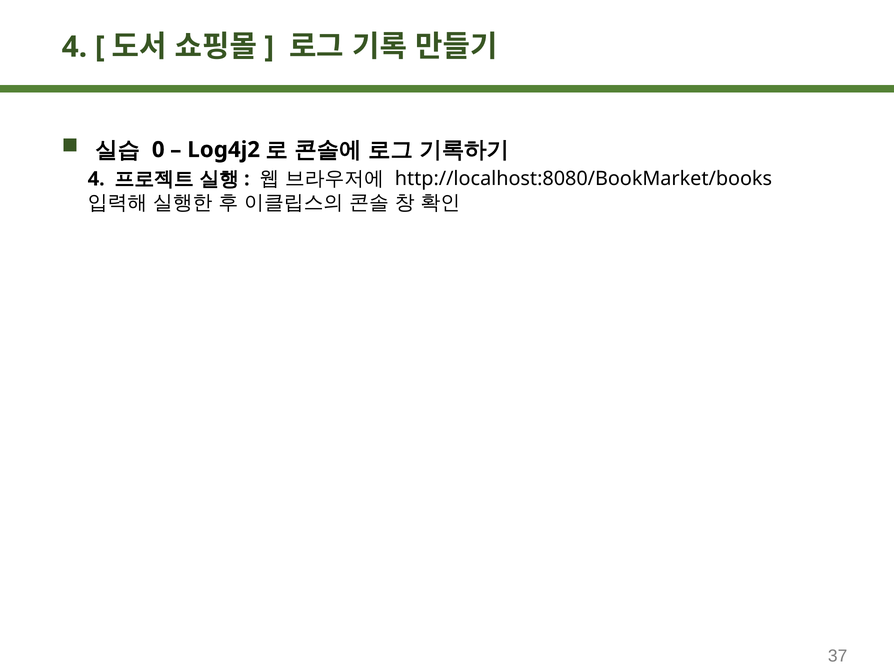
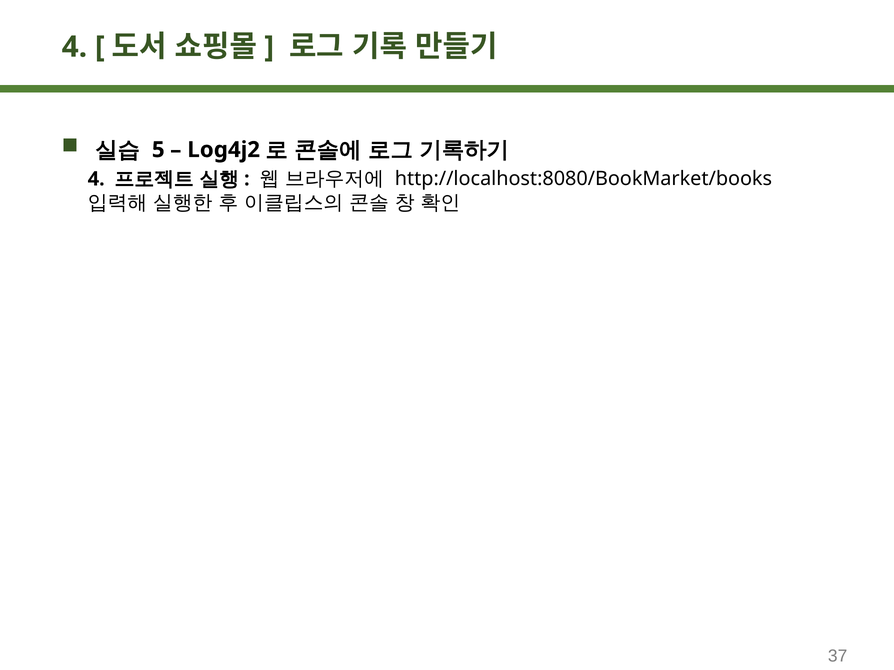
0: 0 -> 5
